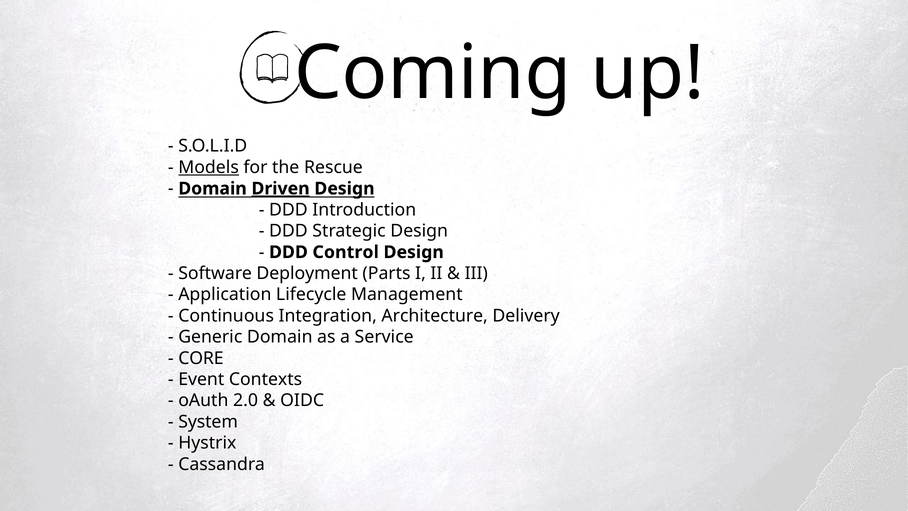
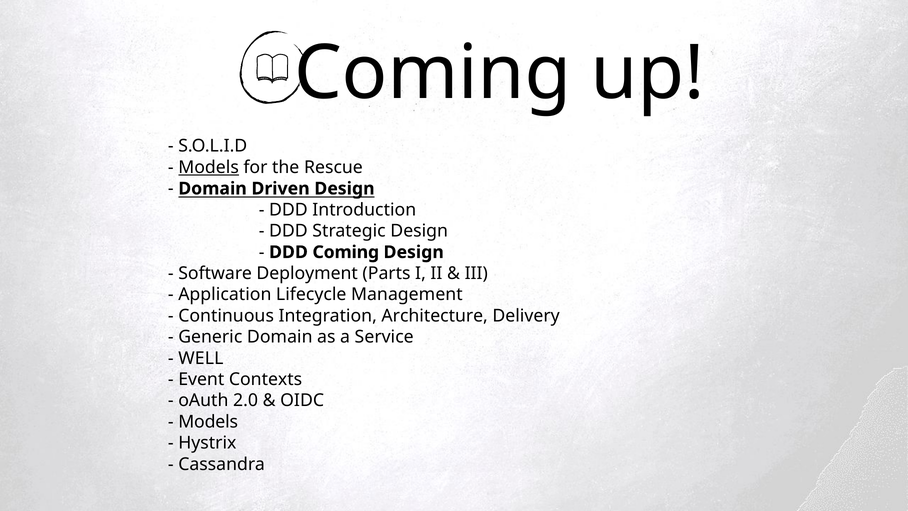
Driven underline: present -> none
DDD Control: Control -> Coming
CORE: CORE -> WELL
System at (208, 422): System -> Models
